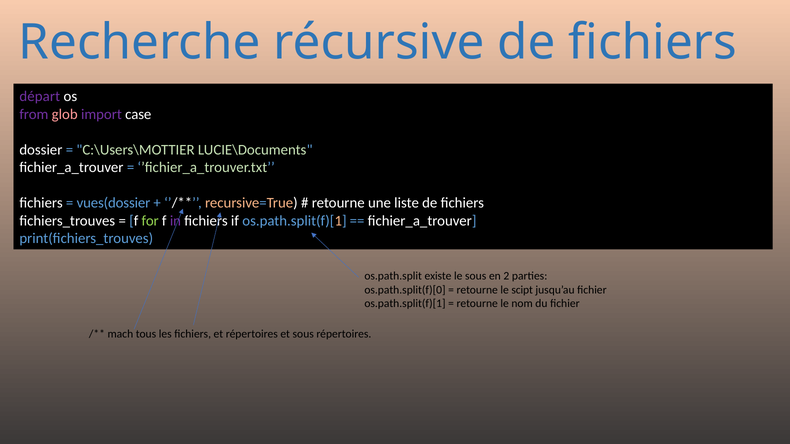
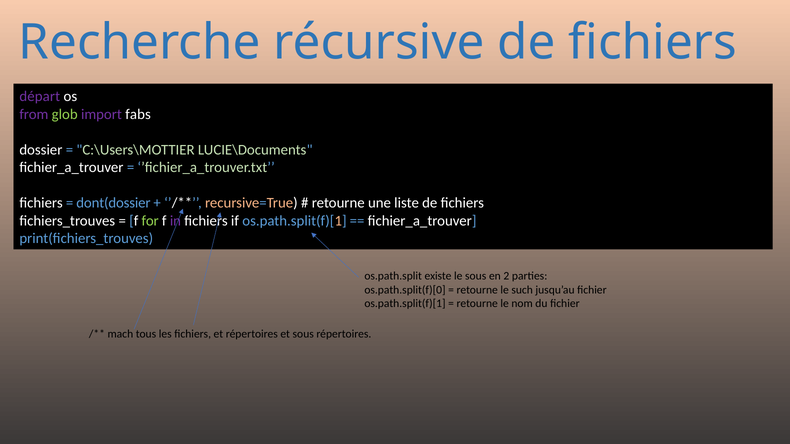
glob colour: pink -> light green
case: case -> fabs
vues(dossier: vues(dossier -> dont(dossier
scipt: scipt -> such
